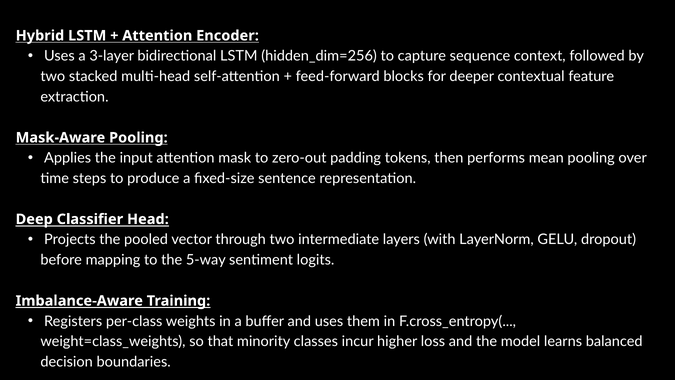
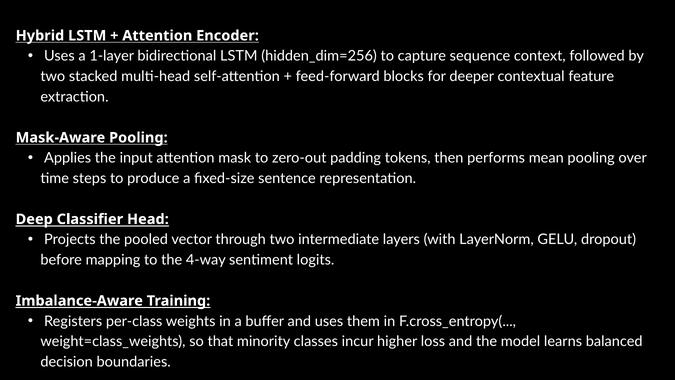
3-layer: 3-layer -> 1-layer
5-way: 5-way -> 4-way
